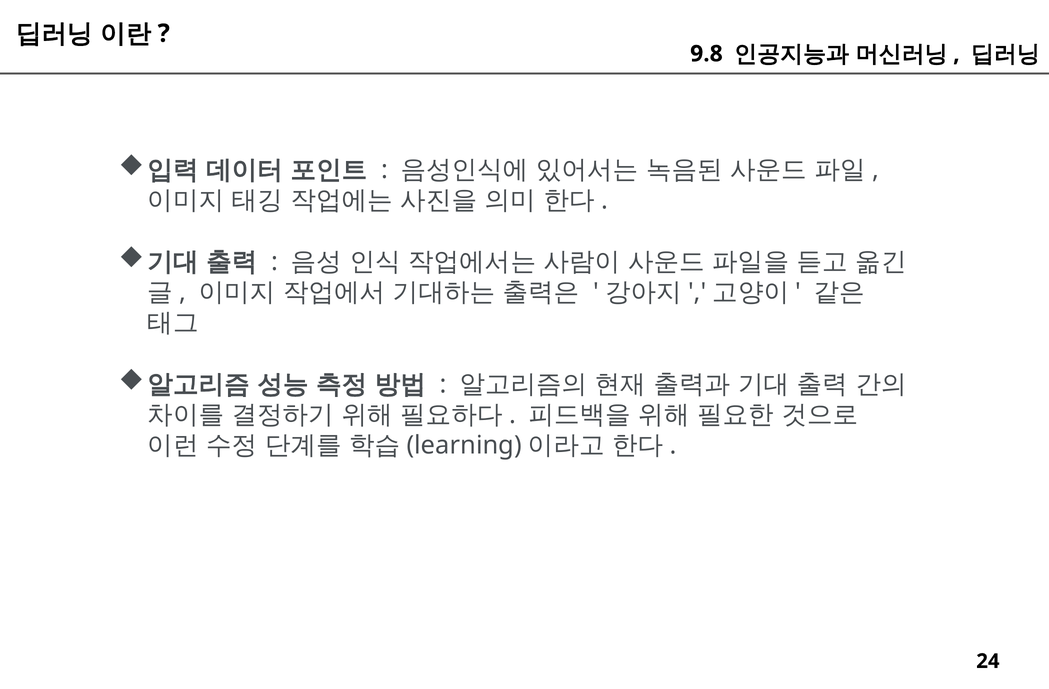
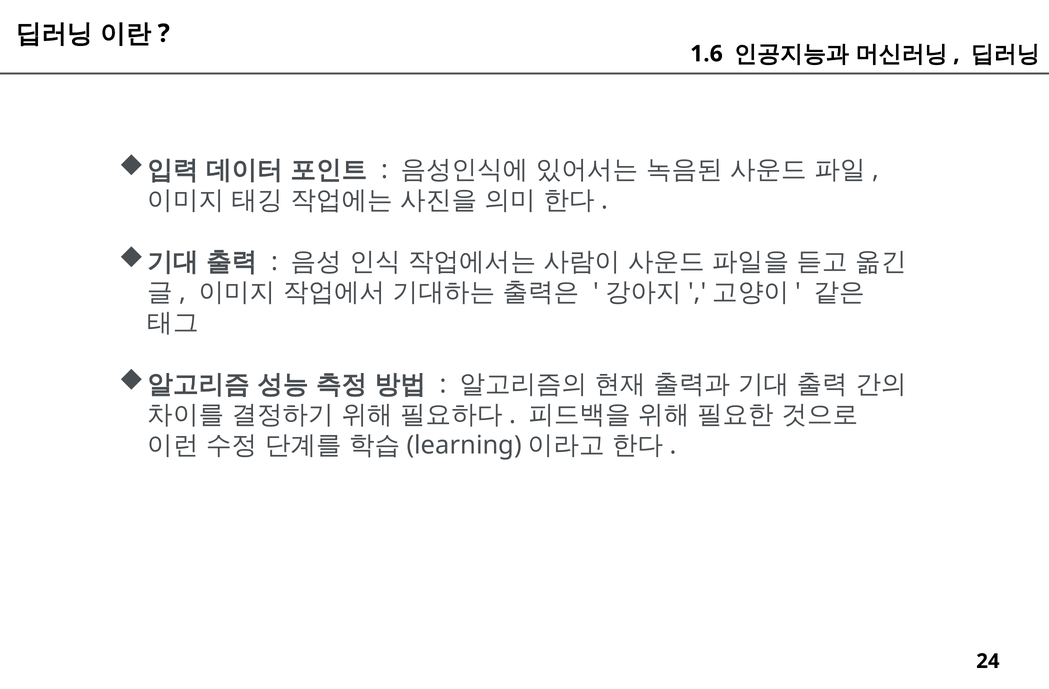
9.8: 9.8 -> 1.6
